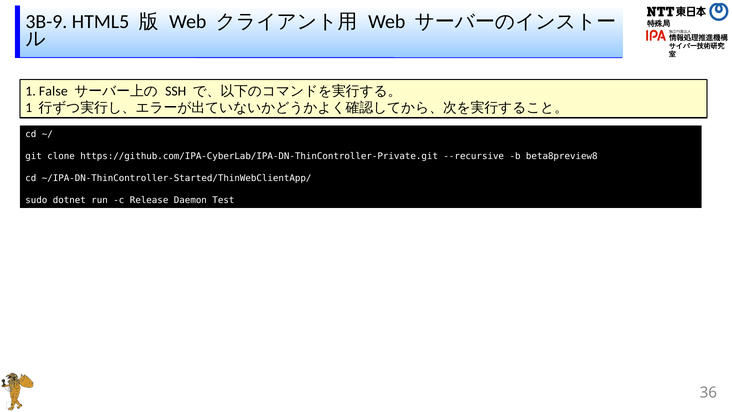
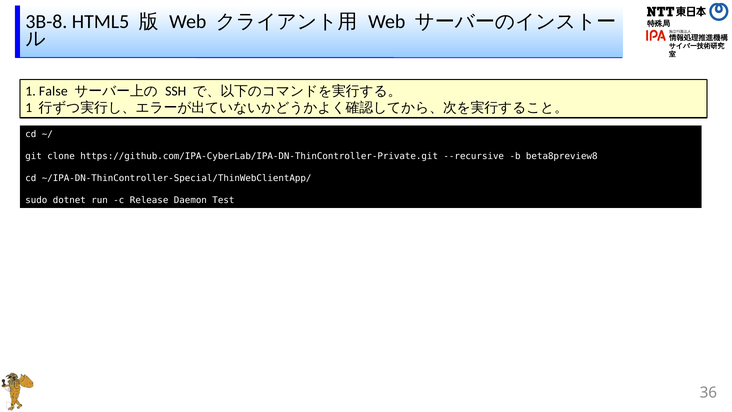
3B-9: 3B-9 -> 3B-8
~/IPA-DN-ThinController-Started/ThinWebClientApp/: ~/IPA-DN-ThinController-Started/ThinWebClientApp/ -> ~/IPA-DN-ThinController-Special/ThinWebClientApp/
